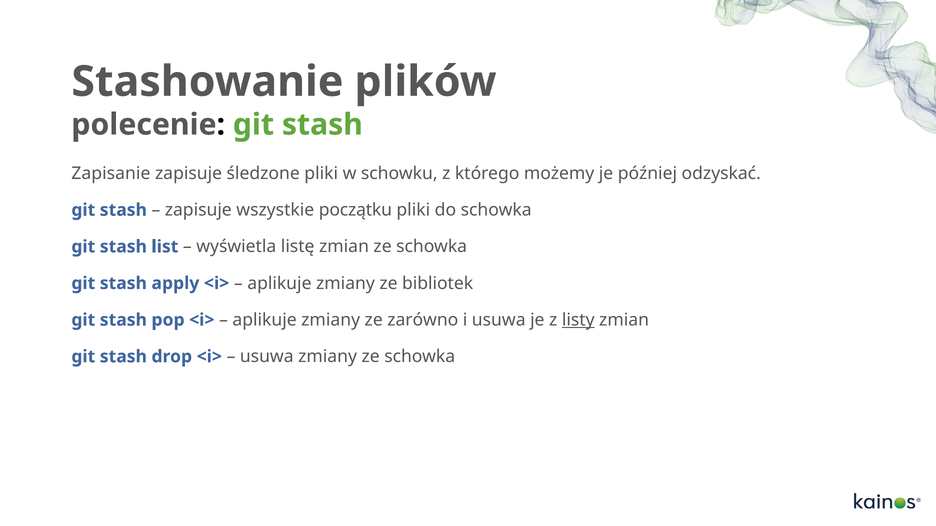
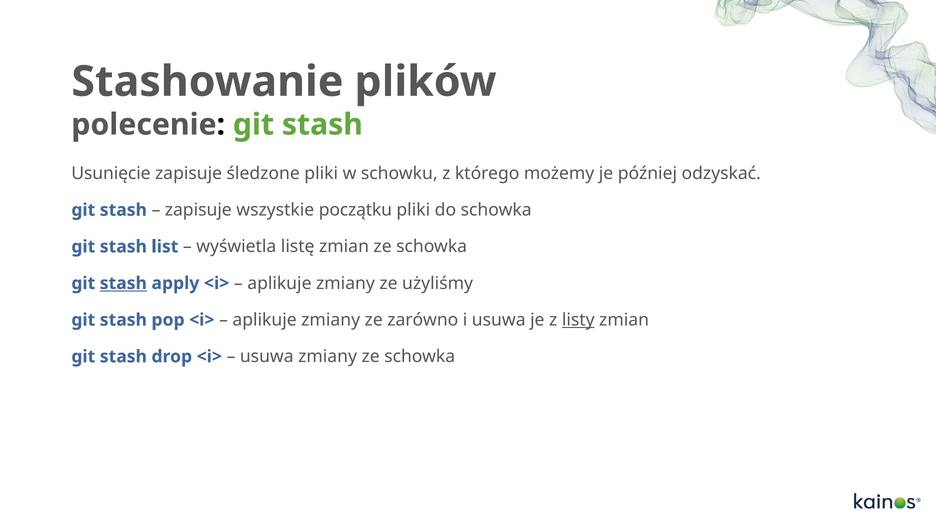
Zapisanie: Zapisanie -> Usunięcie
stash at (123, 284) underline: none -> present
bibliotek: bibliotek -> użyliśmy
